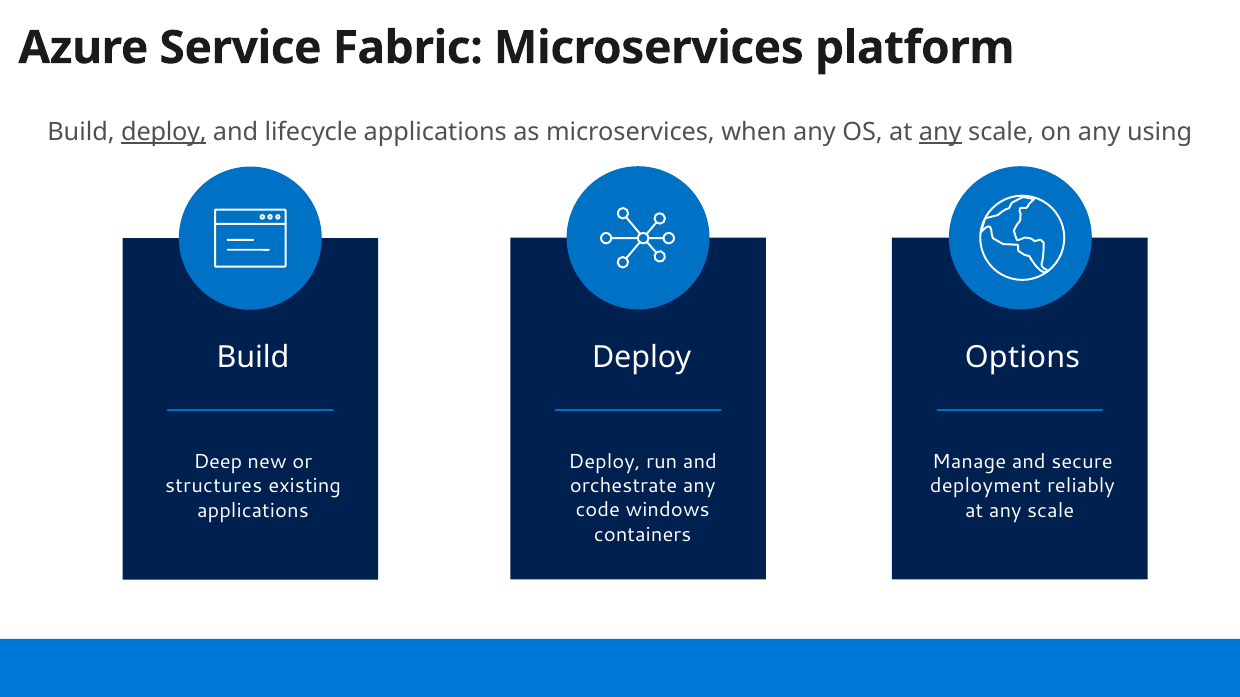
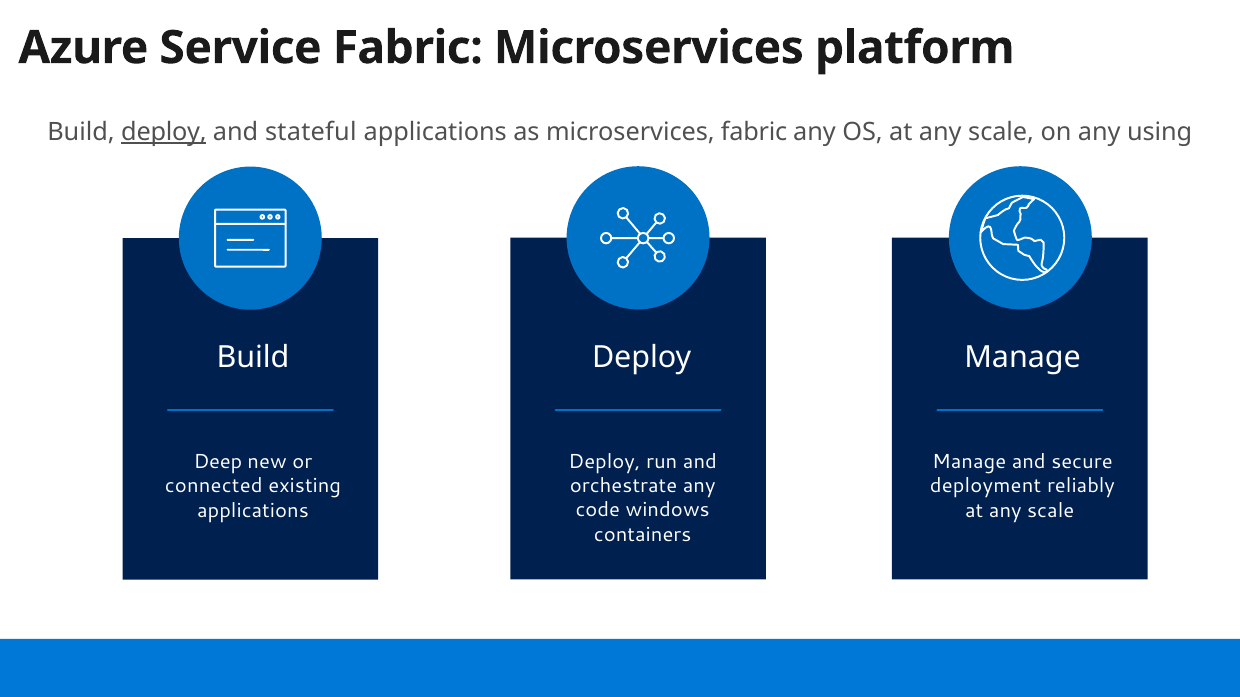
lifecycle: lifecycle -> stateful
microservices when: when -> fabric
any at (940, 132) underline: present -> none
Options at (1022, 357): Options -> Manage
structures: structures -> connected
